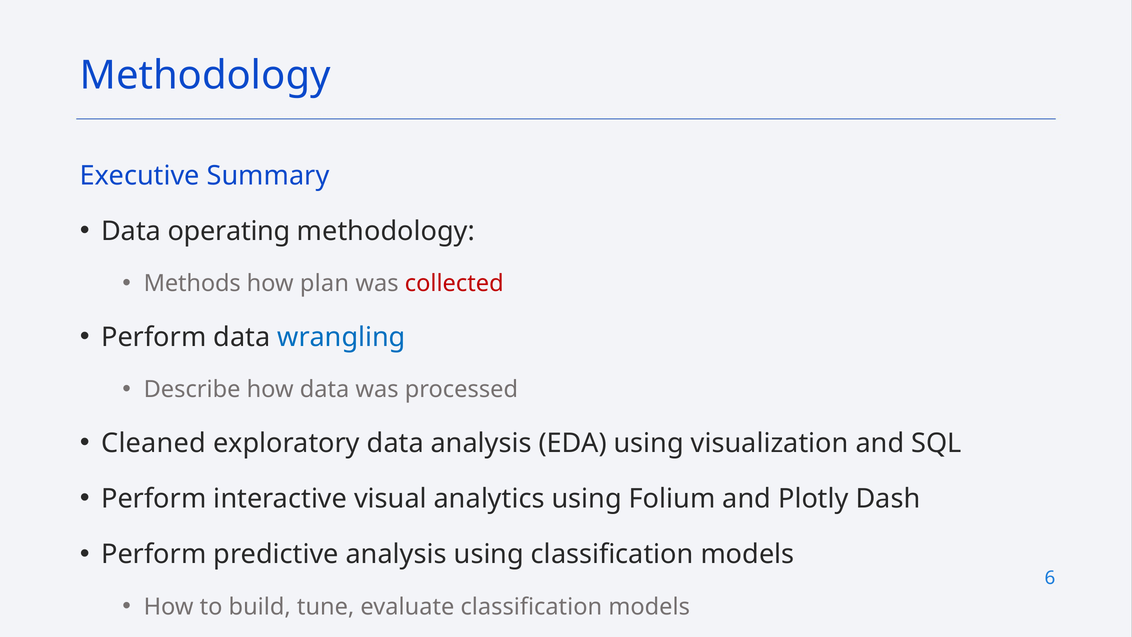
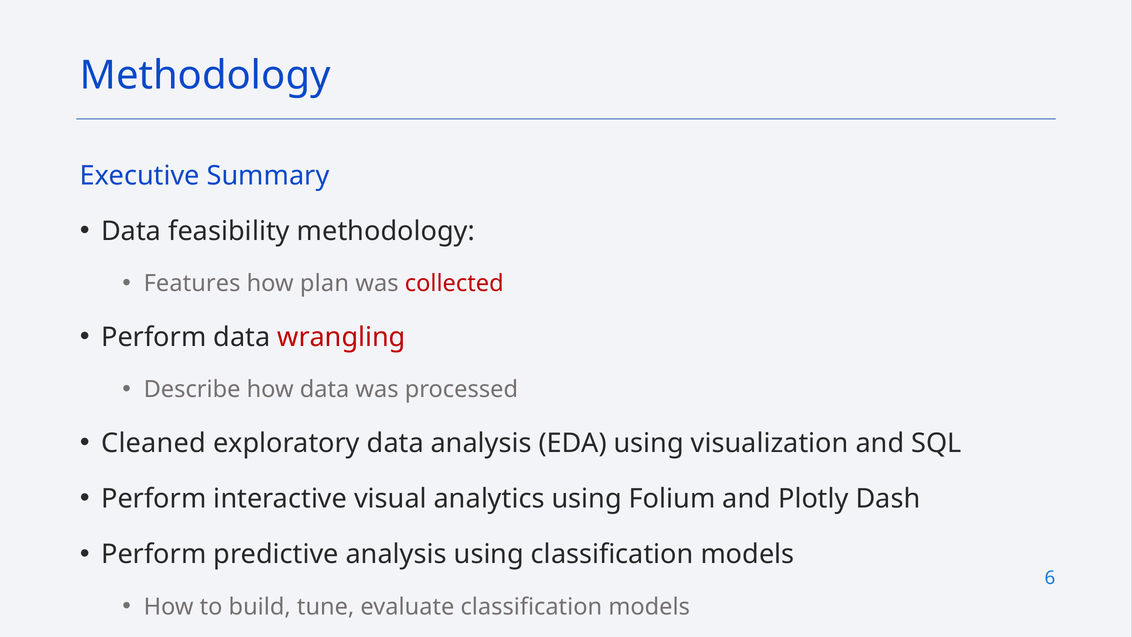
operating: operating -> feasibility
Methods: Methods -> Features
wrangling colour: blue -> red
